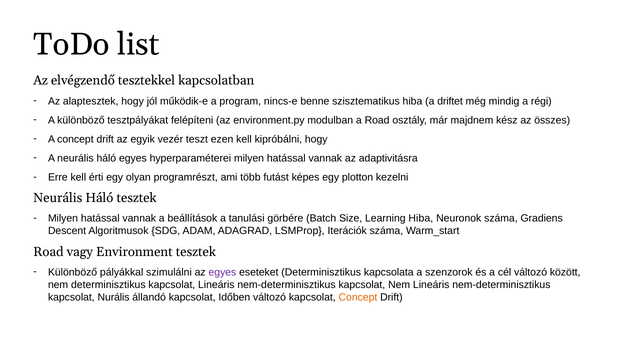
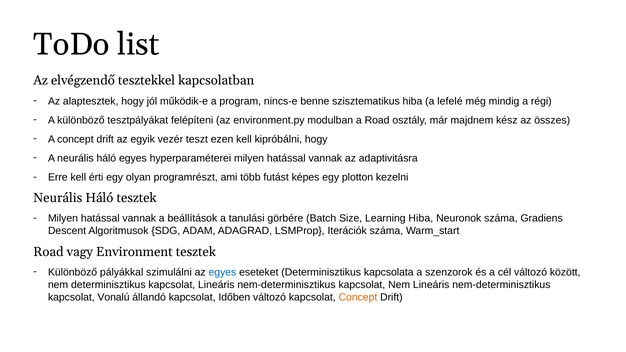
driftet: driftet -> lefelé
egyes at (222, 272) colour: purple -> blue
Nurális: Nurális -> Vonalú
